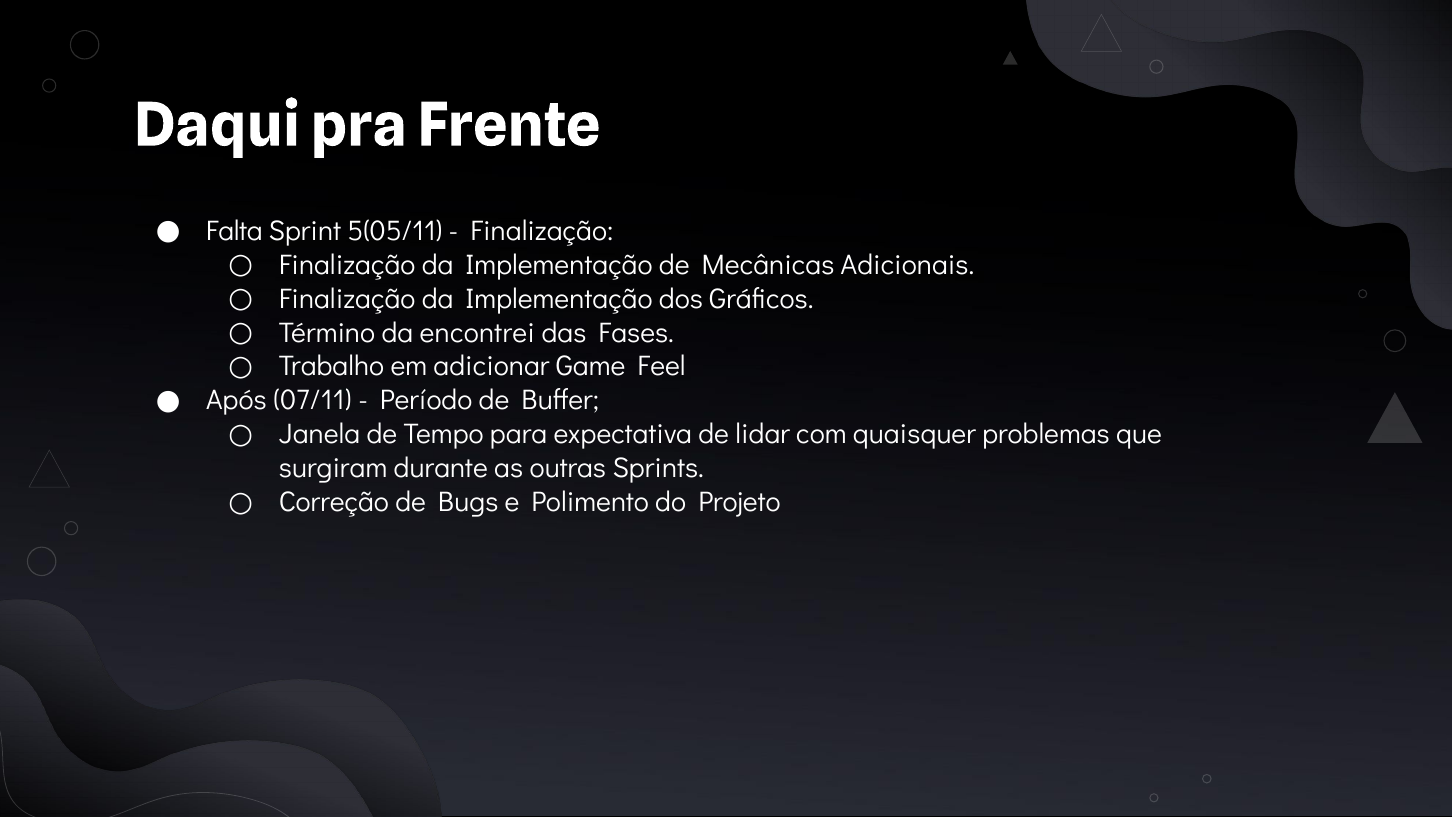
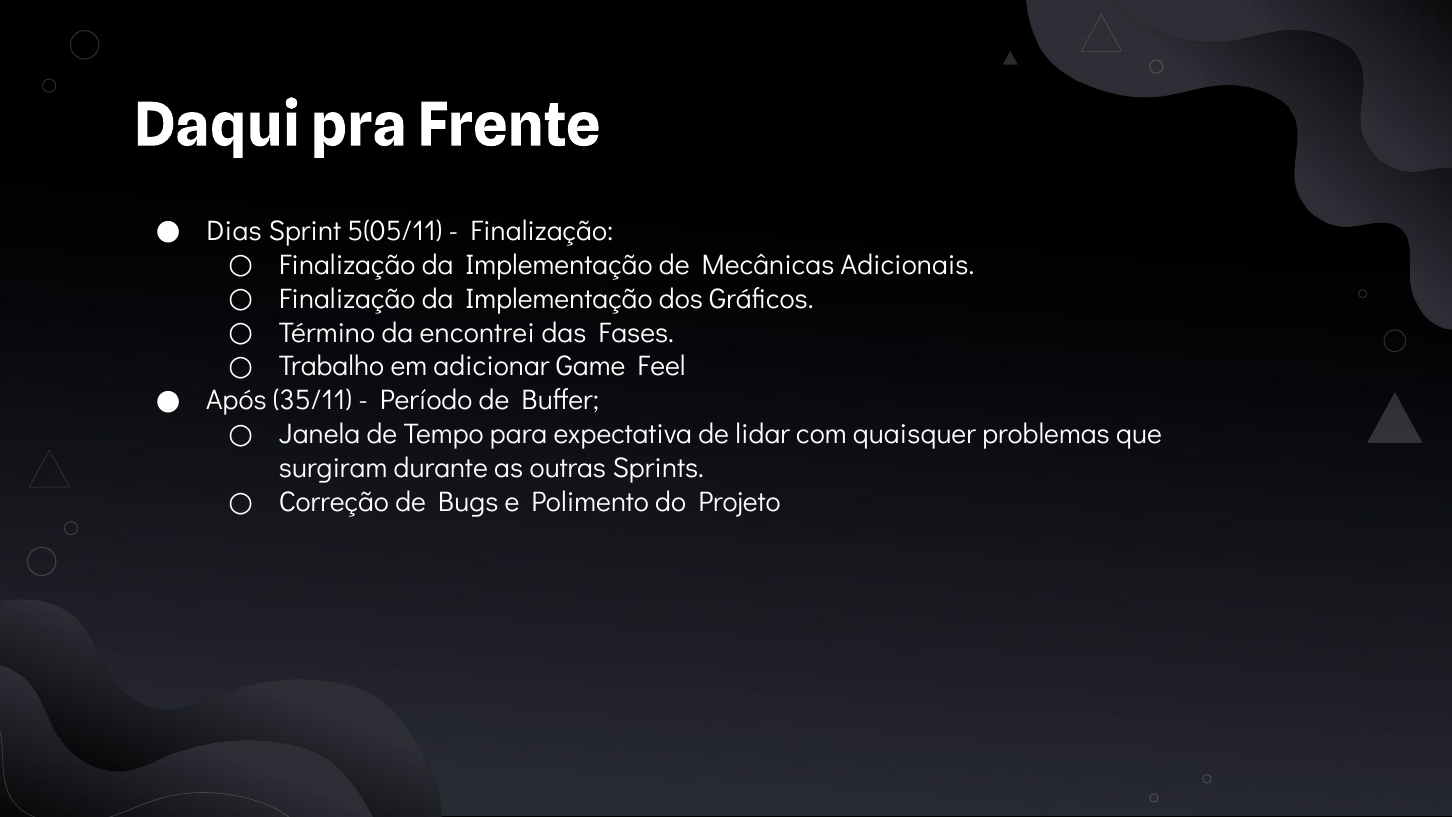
Falta: Falta -> Dias
07/11: 07/11 -> 35/11
